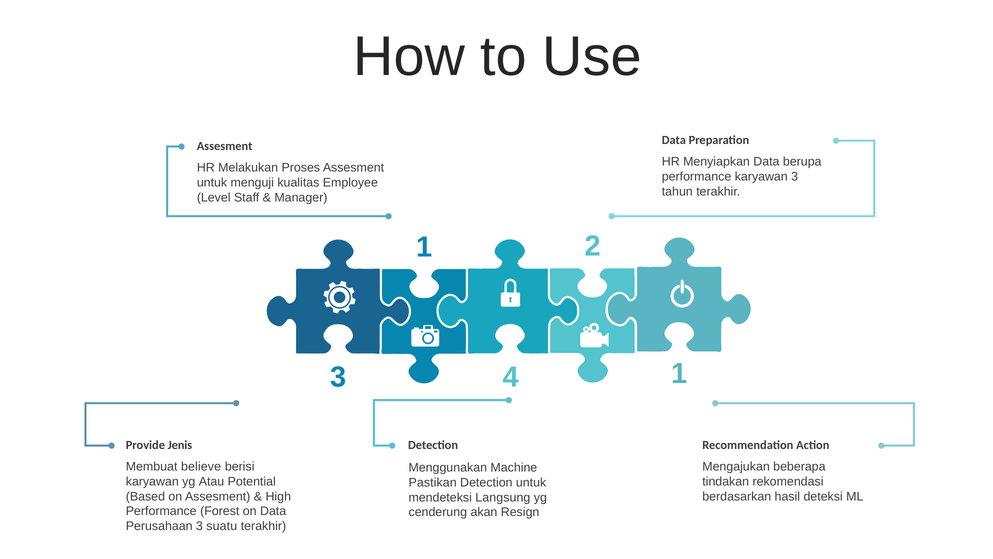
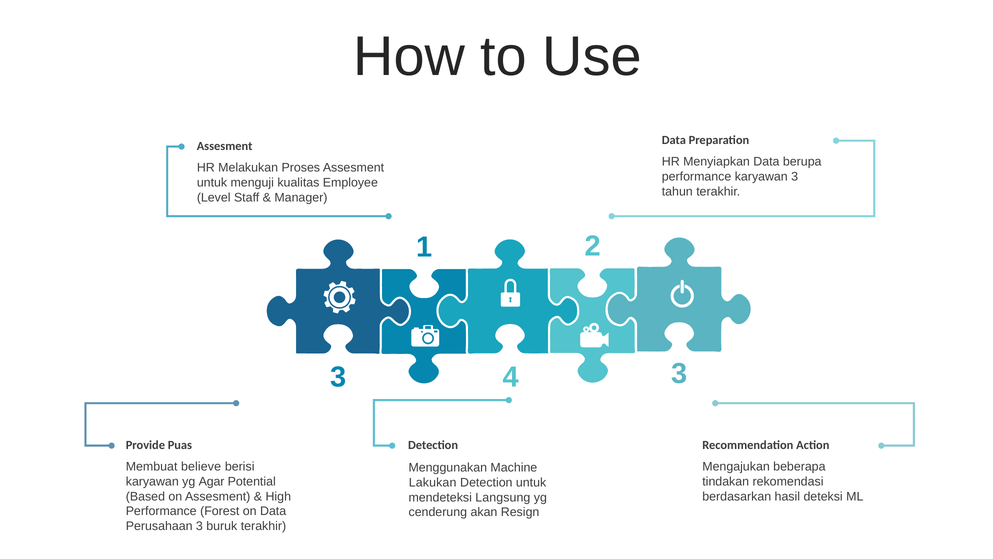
4 1: 1 -> 3
Jenis: Jenis -> Puas
Atau: Atau -> Agar
Pastikan: Pastikan -> Lakukan
suatu: suatu -> buruk
